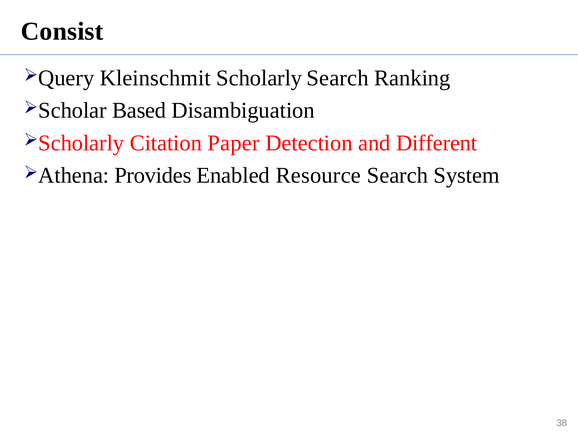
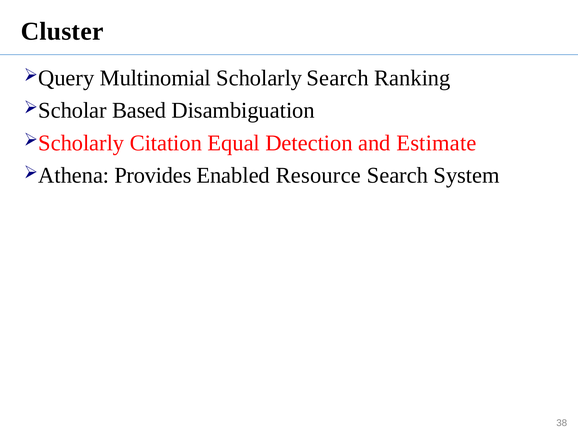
Consist: Consist -> Cluster
Kleinschmit: Kleinschmit -> Multinomial
Paper: Paper -> Equal
Different: Different -> Estimate
